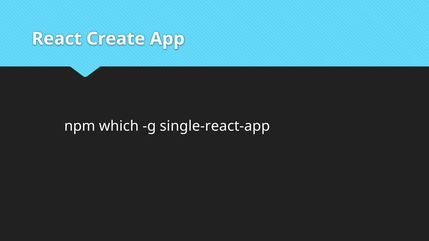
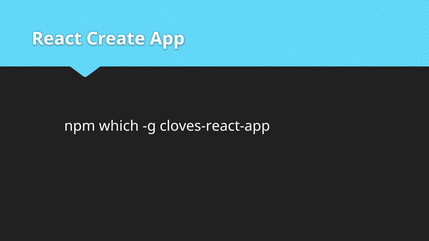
single-react-app: single-react-app -> cloves-react-app
